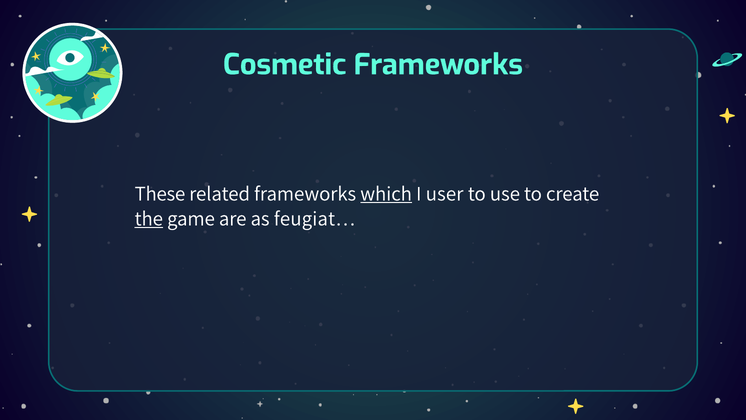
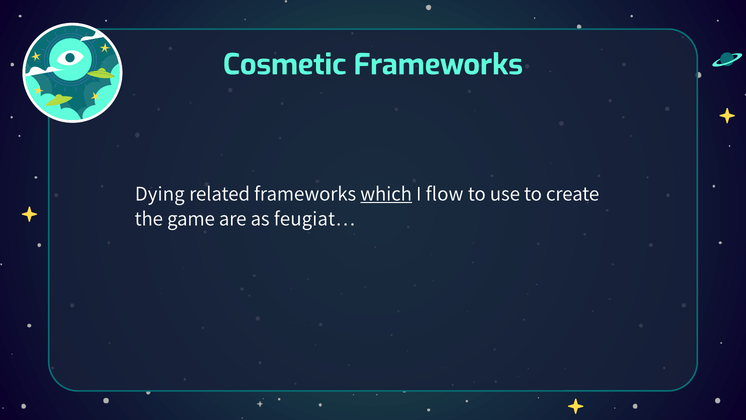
These: These -> Dying
user: user -> flow
the underline: present -> none
